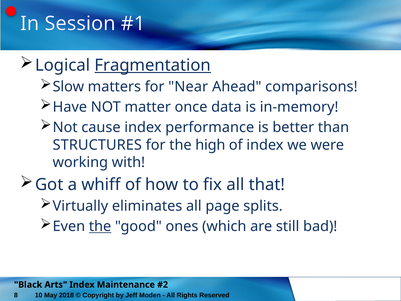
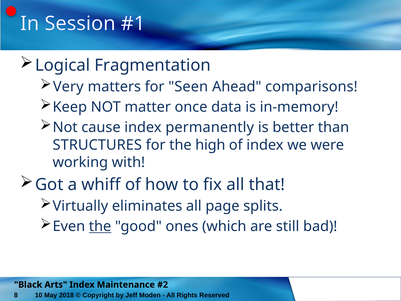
Fragmentation underline: present -> none
Slow: Slow -> Very
Near: Near -> Seen
Have: Have -> Keep
performance: performance -> permanently
